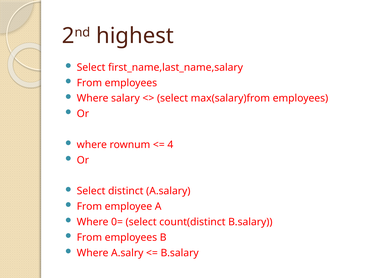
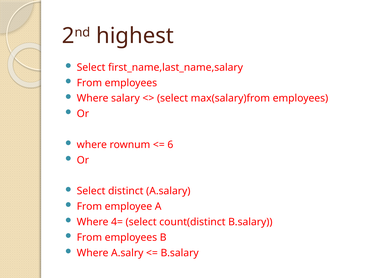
4: 4 -> 6
0=: 0= -> 4=
